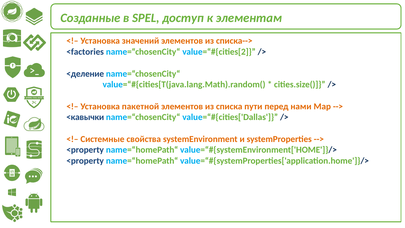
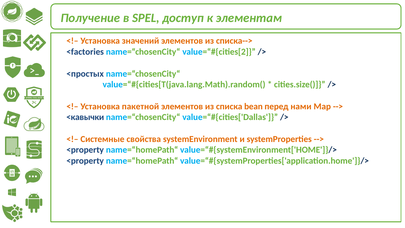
Созданные: Созданные -> Получение
<деление: <деление -> <простых
пути: пути -> bean
